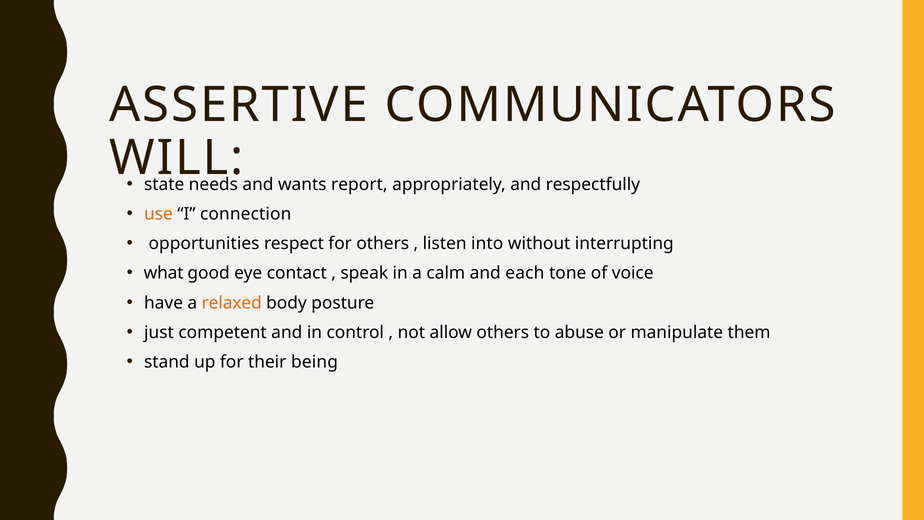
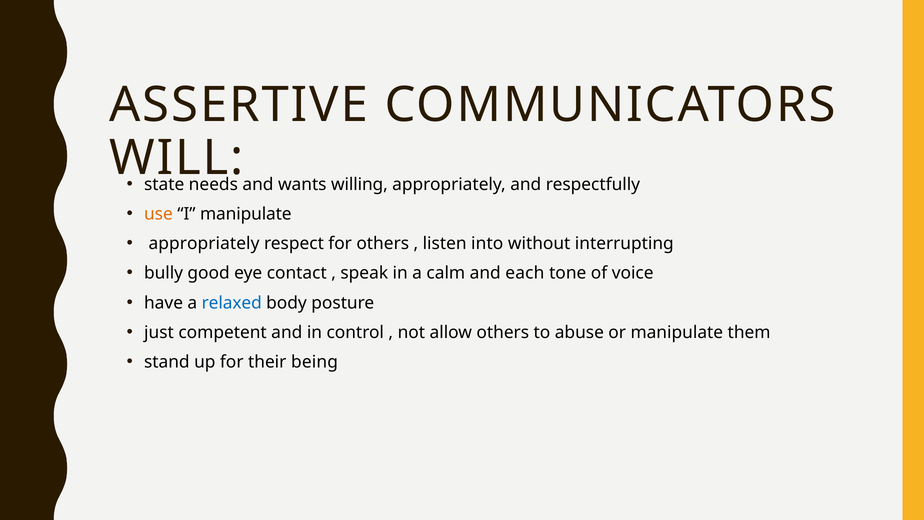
report: report -> willing
I connection: connection -> manipulate
opportunities at (204, 243): opportunities -> appropriately
what: what -> bully
relaxed colour: orange -> blue
